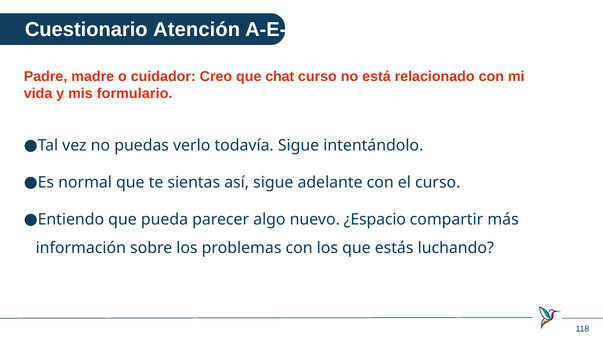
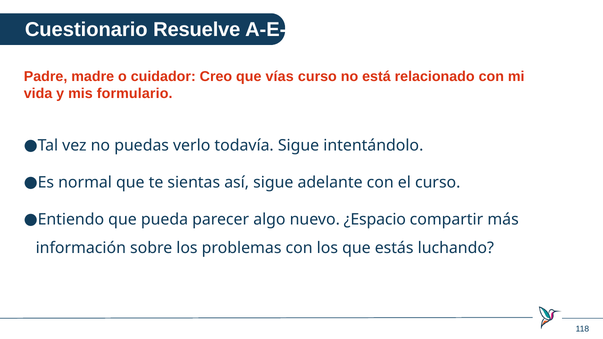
Atención: Atención -> Resuelve
chat: chat -> vías
